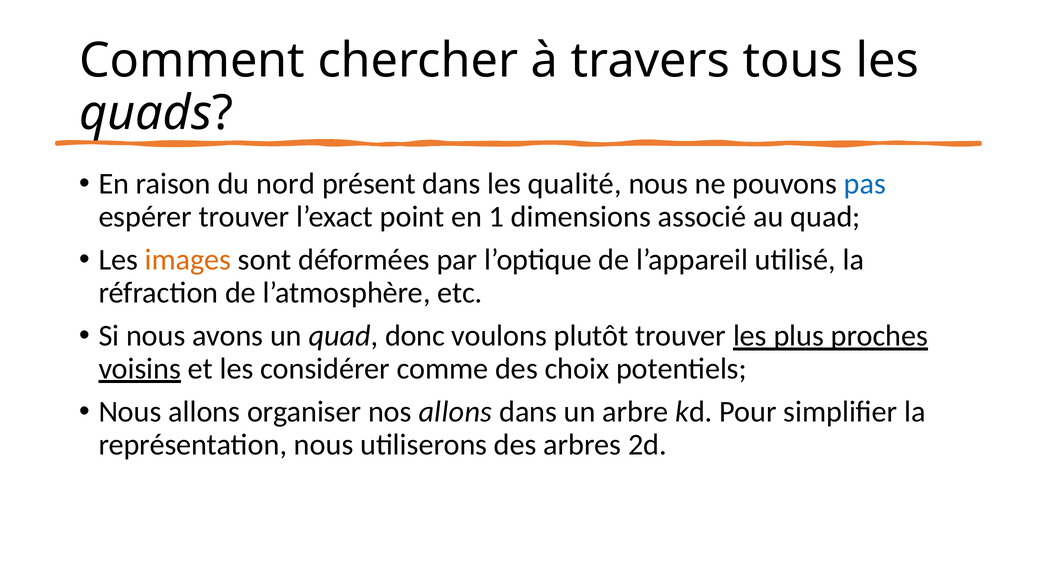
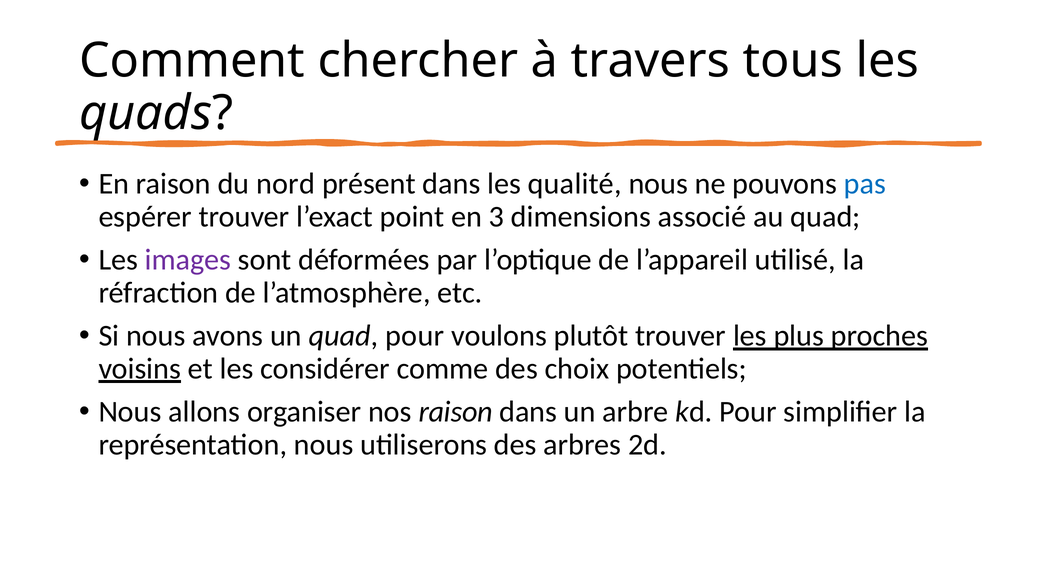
1: 1 -> 3
images colour: orange -> purple
quad donc: donc -> pour
nos allons: allons -> raison
